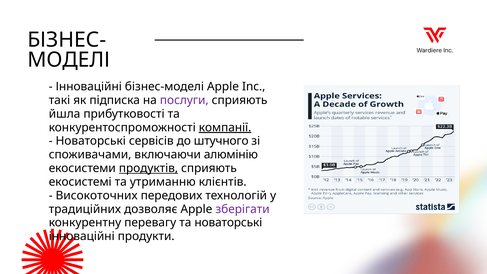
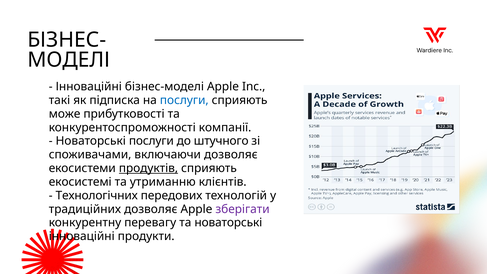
послуги at (184, 100) colour: purple -> blue
йшла: йшла -> може
компанії underline: present -> none
Новаторські сервісів: сервісів -> послуги
включаючи алюмінію: алюмінію -> дозволяє
Високоточних: Високоточних -> Технологічних
